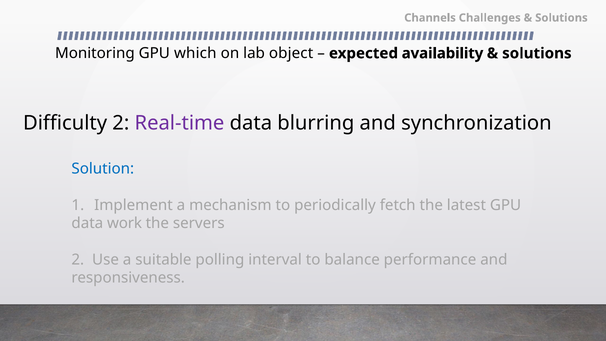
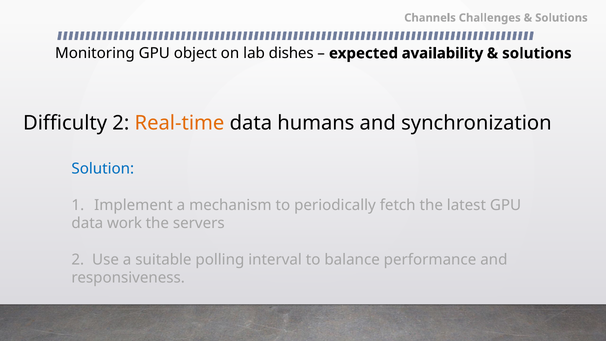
which: which -> object
object: object -> dishes
Real-time colour: purple -> orange
blurring: blurring -> humans
